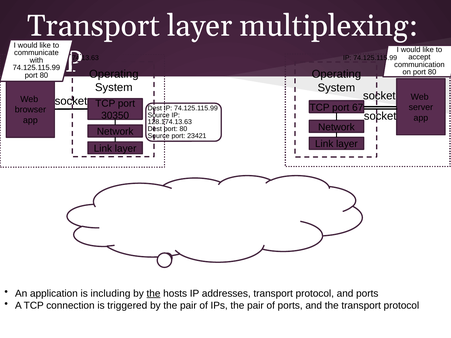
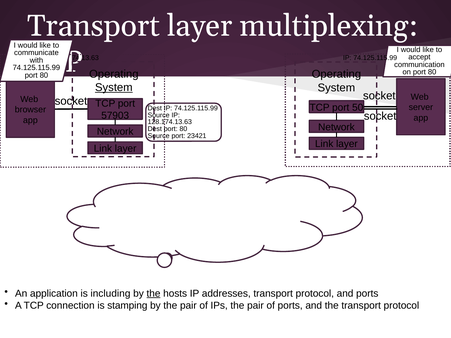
System at (114, 88) underline: none -> present
67: 67 -> 50
30350: 30350 -> 57903
triggered: triggered -> stamping
